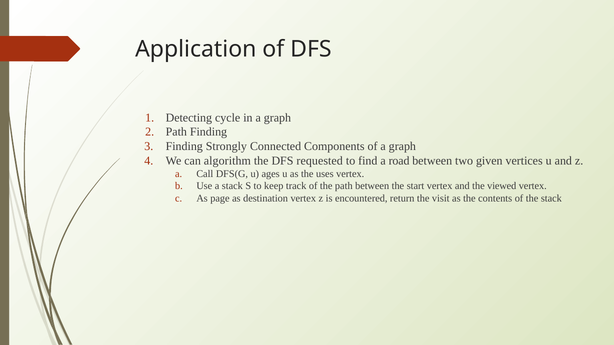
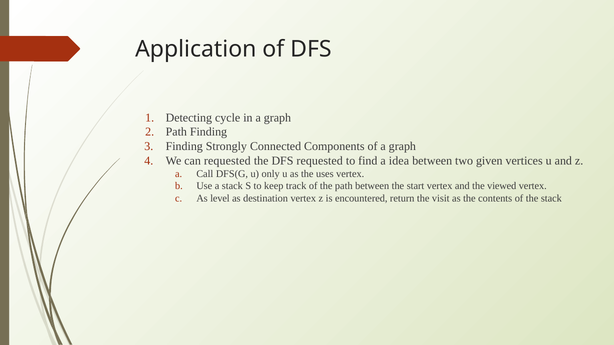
can algorithm: algorithm -> requested
road: road -> idea
ages: ages -> only
page: page -> level
